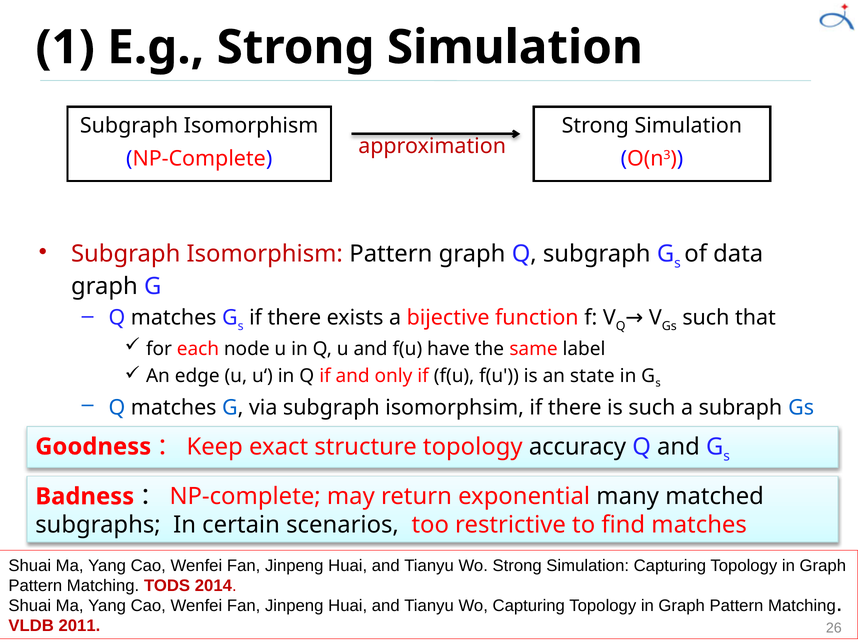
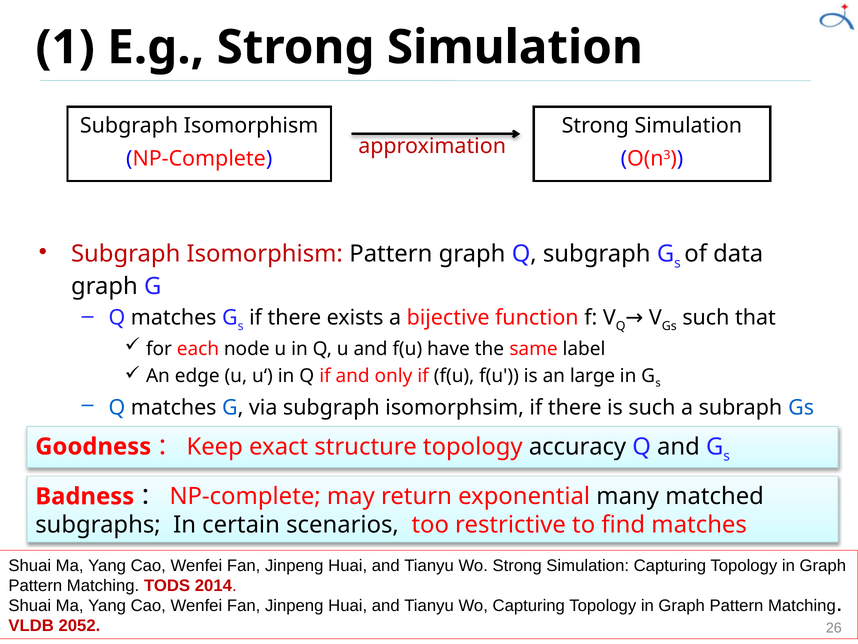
state: state -> large
2011: 2011 -> 2052
